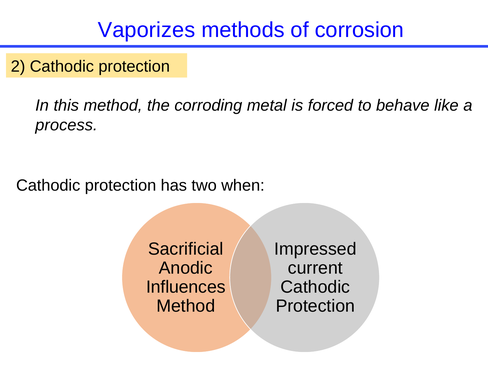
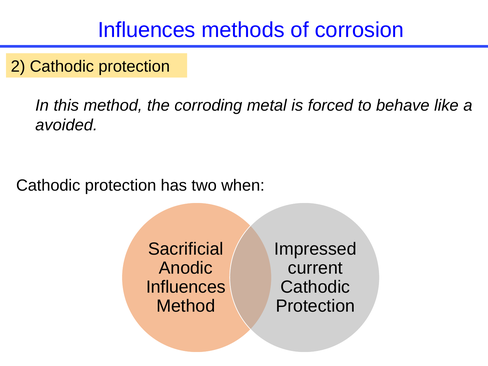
Vaporizes at (147, 30): Vaporizes -> Influences
process: process -> avoided
